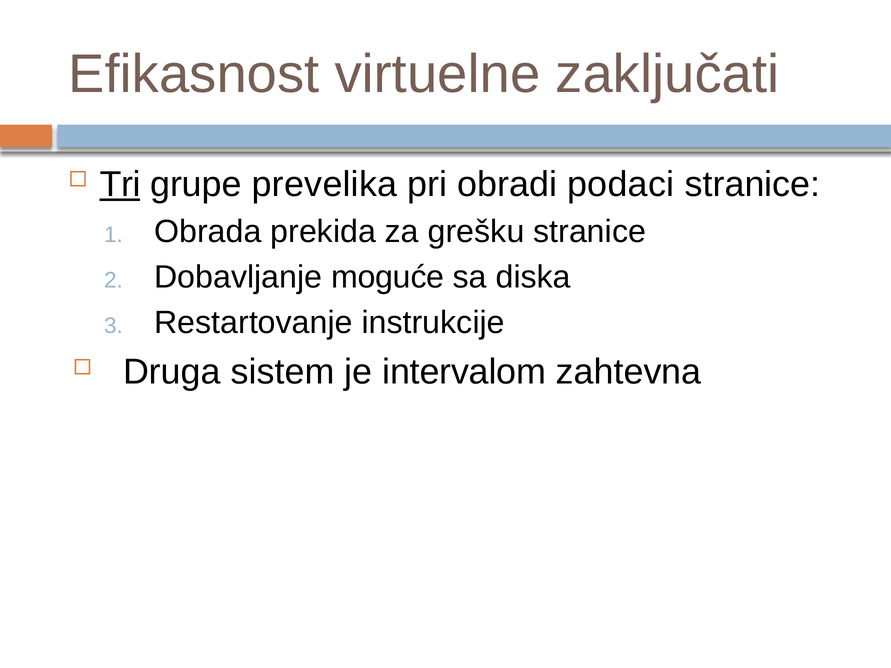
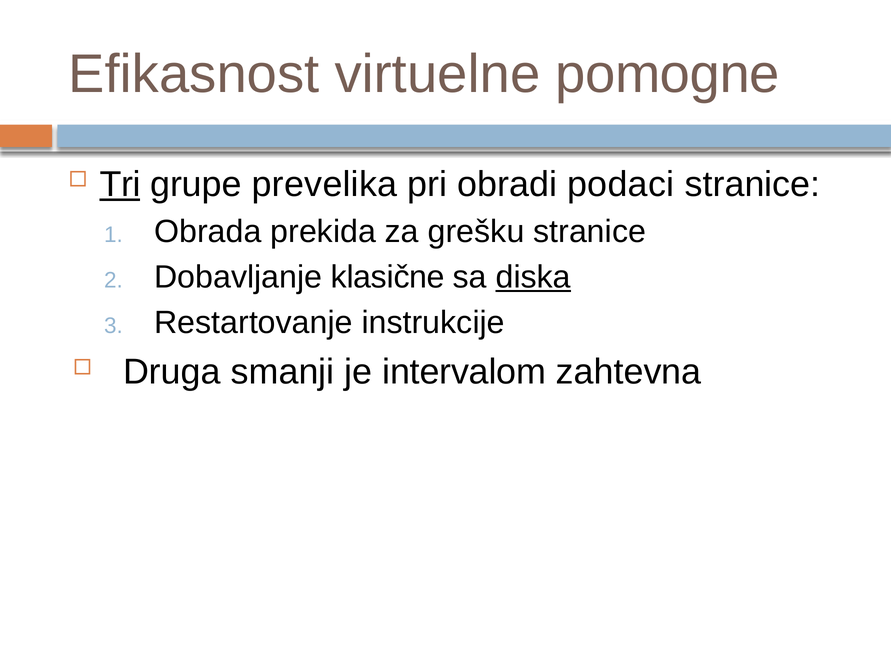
zaključati: zaključati -> pomogne
moguće: moguće -> klasične
diska underline: none -> present
sistem: sistem -> smanji
